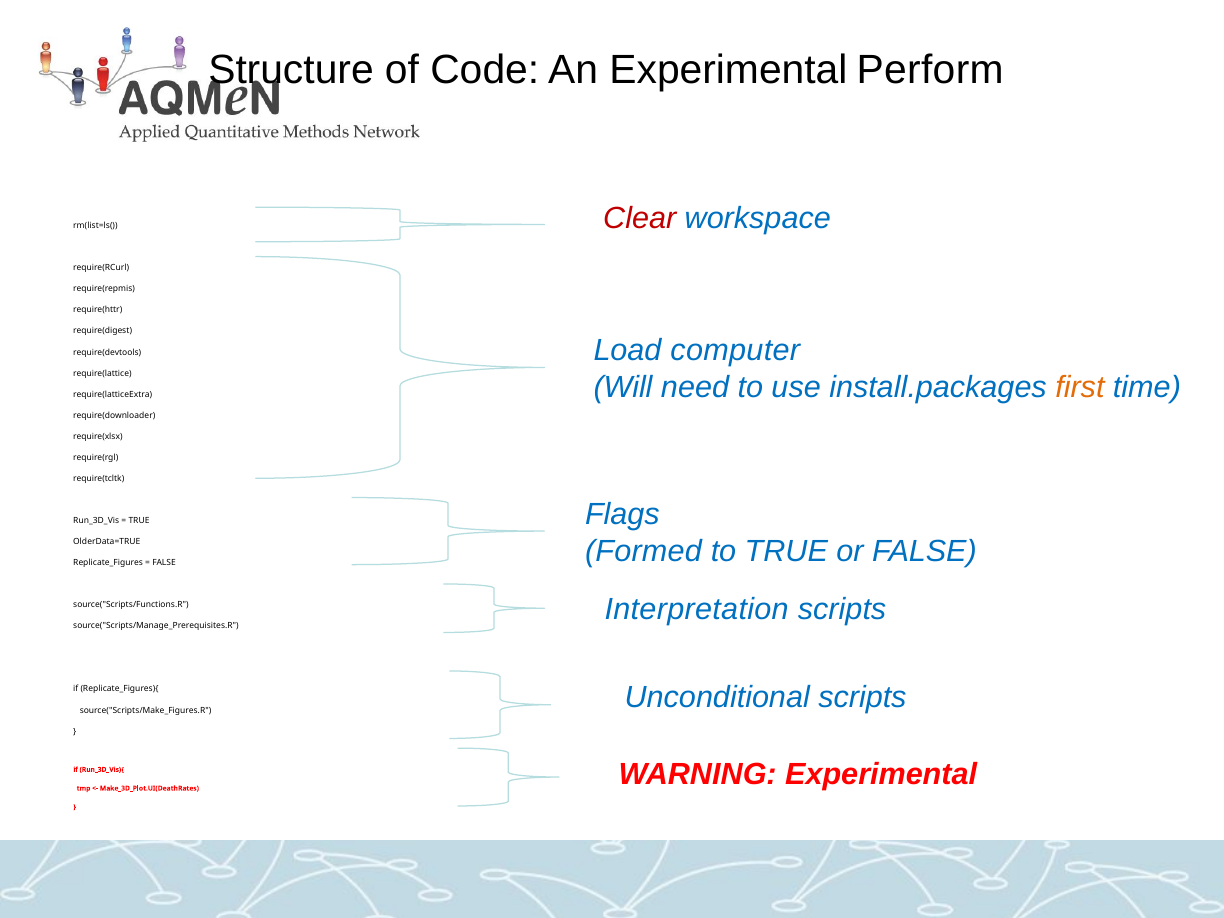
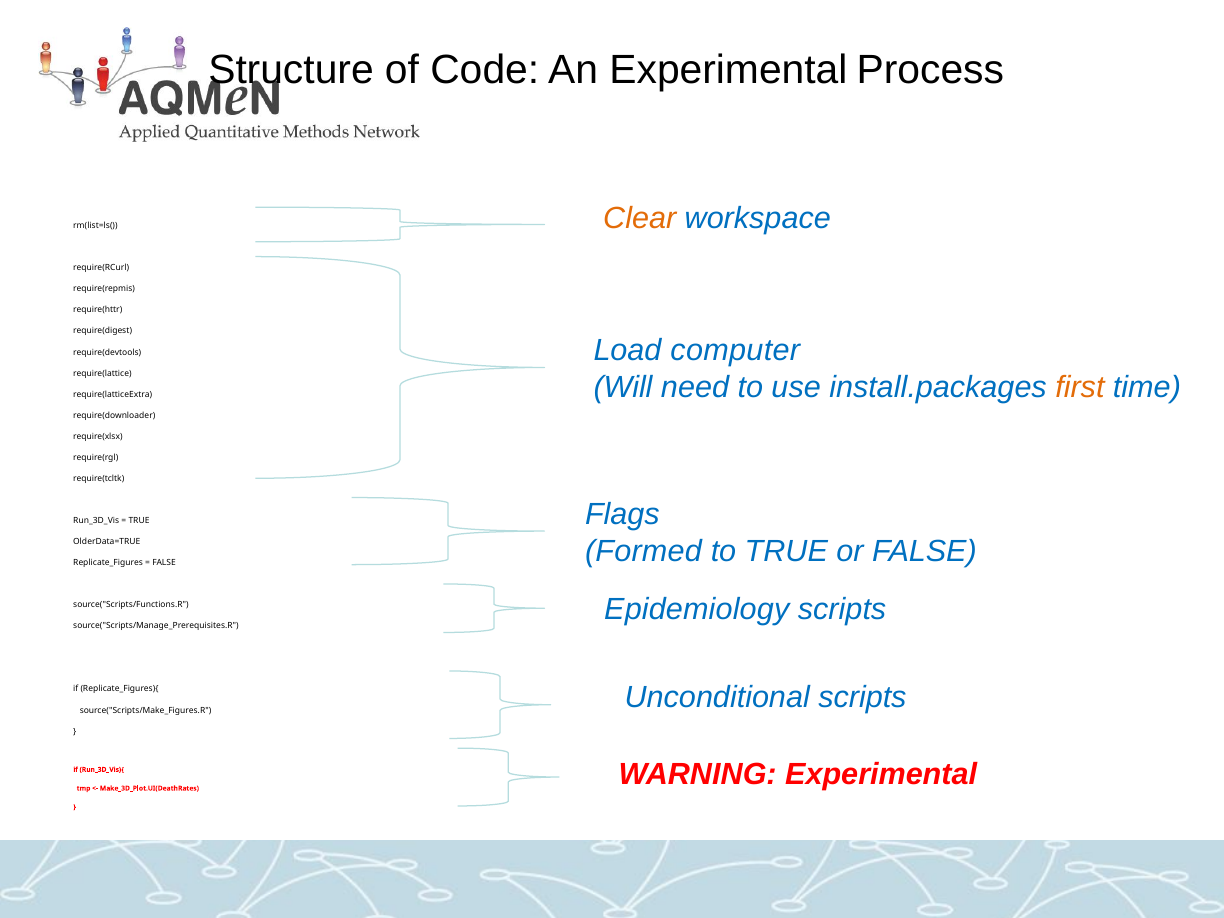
Perform: Perform -> Process
Clear colour: red -> orange
Interpretation: Interpretation -> Epidemiology
